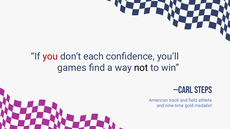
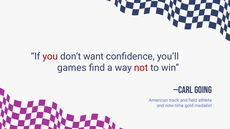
each: each -> want
not colour: black -> red
STEPS: STEPS -> GOING
